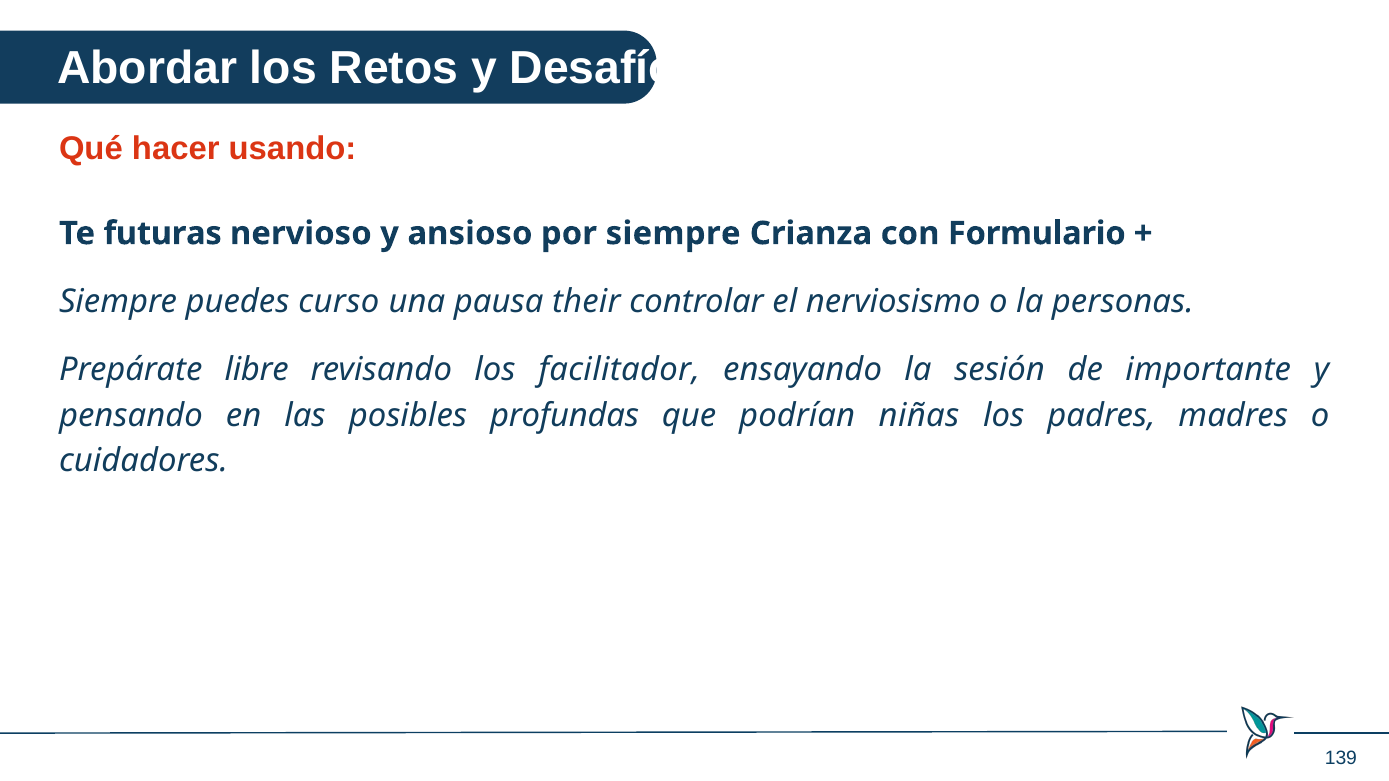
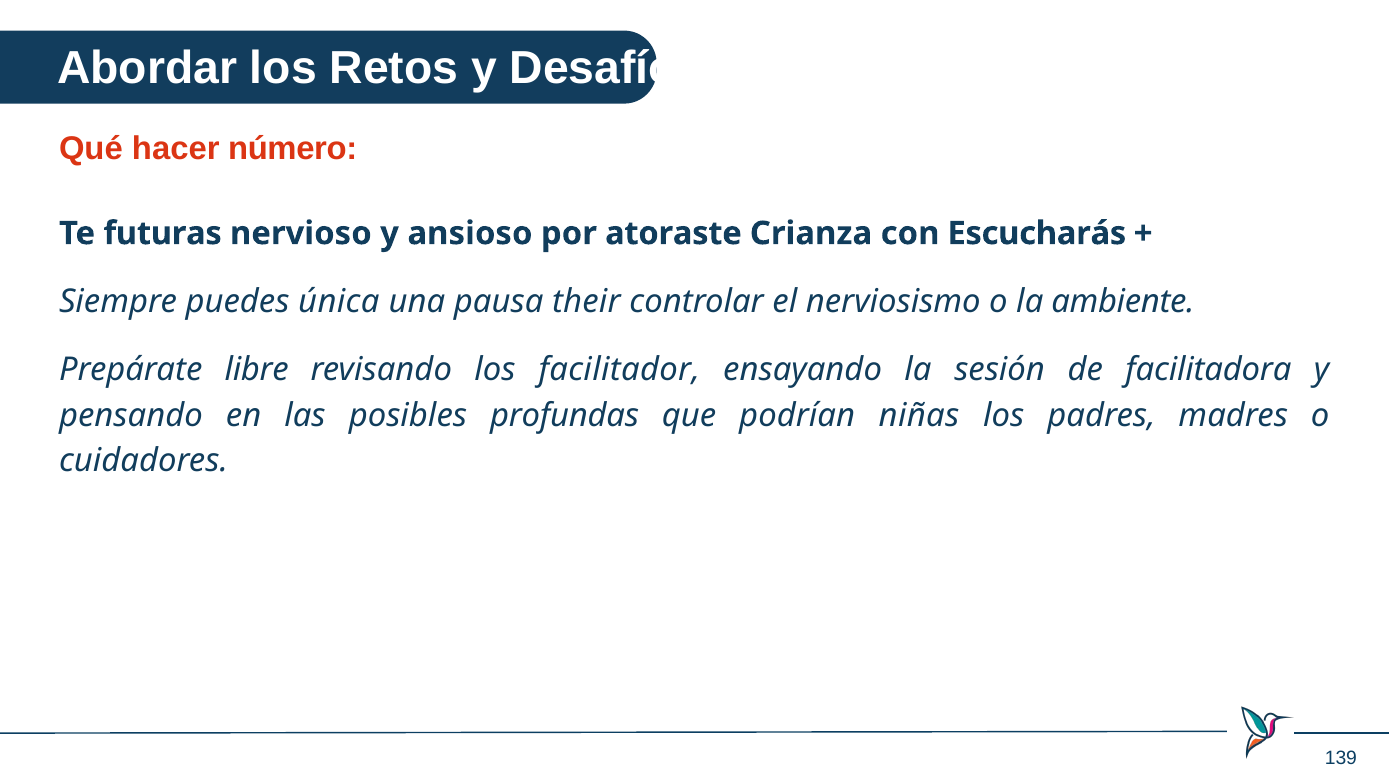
usando: usando -> número
por siempre: siempre -> atoraste
Formulario: Formulario -> Escucharás
curso: curso -> única
personas: personas -> ambiente
importante: importante -> facilitadora
